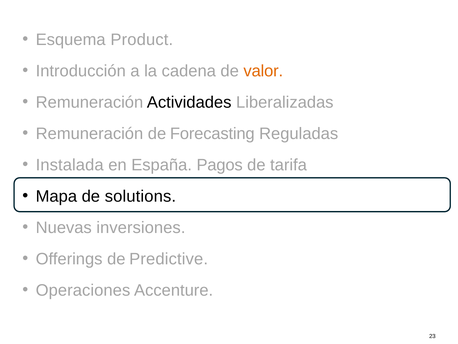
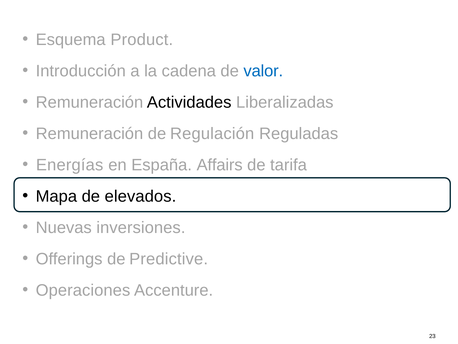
valor colour: orange -> blue
Forecasting: Forecasting -> Regulación
Instalada: Instalada -> Energías
Pagos: Pagos -> Affairs
solutions: solutions -> elevados
